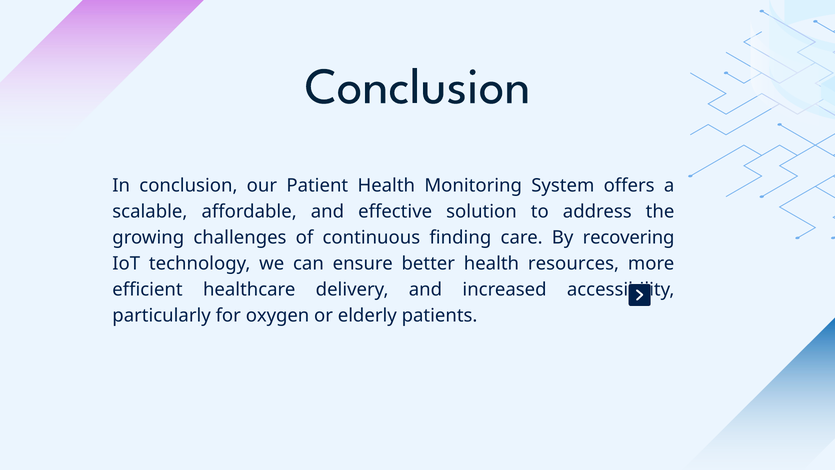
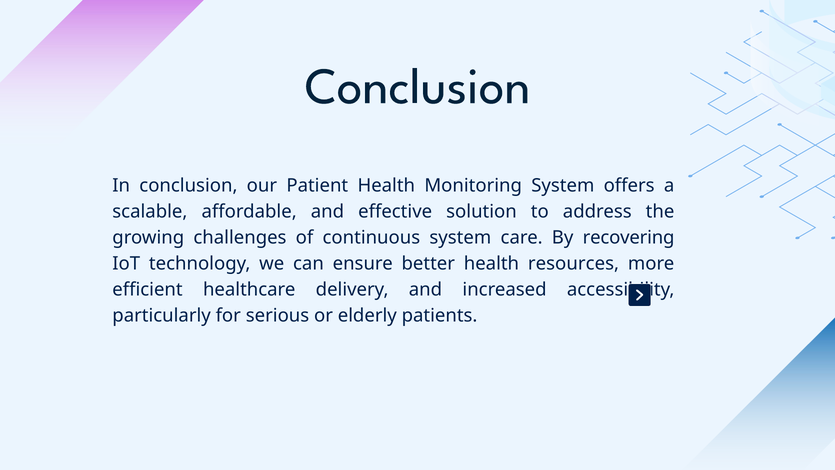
continuous finding: finding -> system
oxygen: oxygen -> serious
